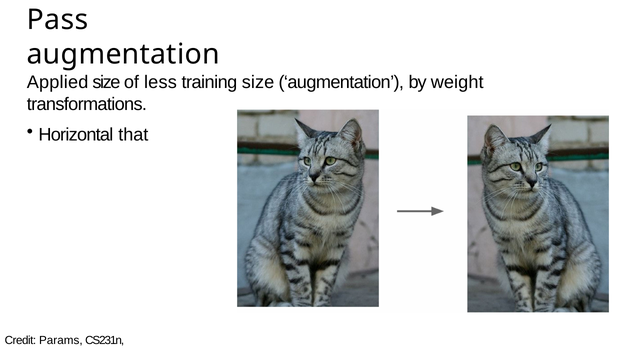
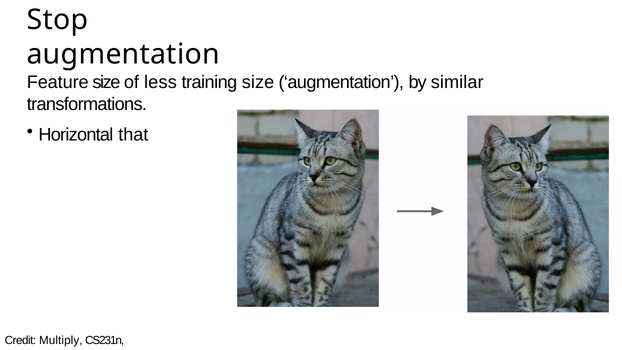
Pass: Pass -> Stop
Applied: Applied -> Feature
weight: weight -> similar
Params: Params -> Multiply
